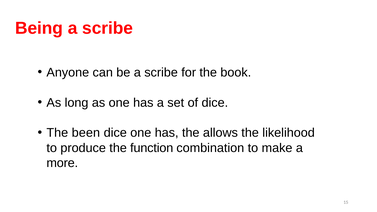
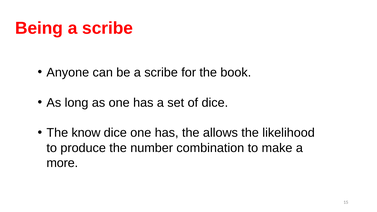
been: been -> know
function: function -> number
